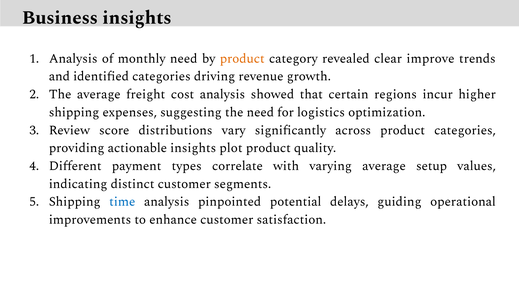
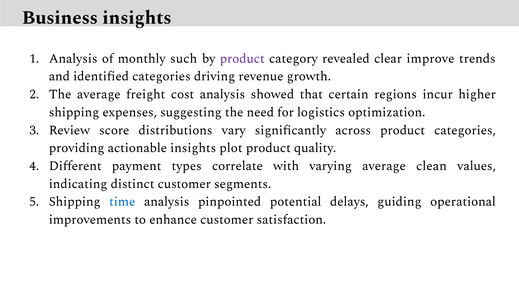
monthly need: need -> such
product at (242, 58) colour: orange -> purple
setup: setup -> clean
